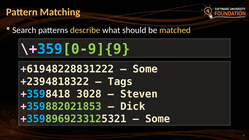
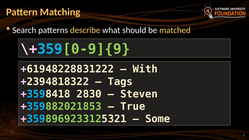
Some at (145, 69): Some -> With
3028: 3028 -> 2830
Dick: Dick -> True
